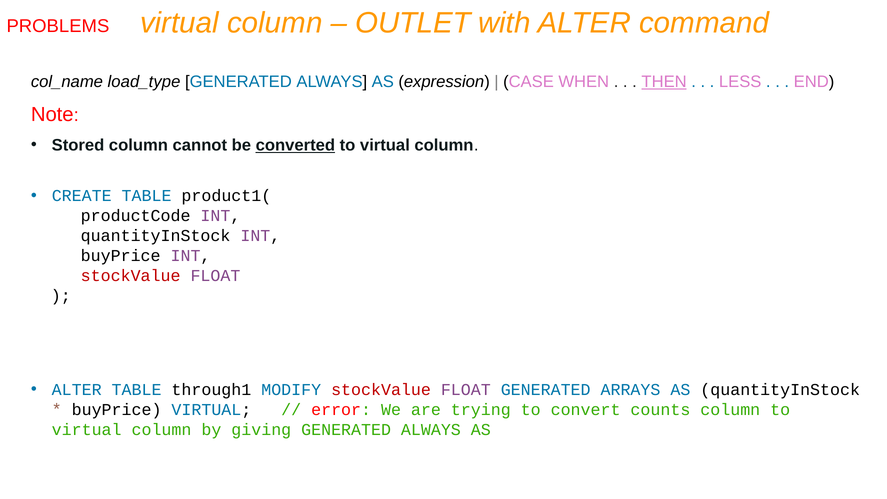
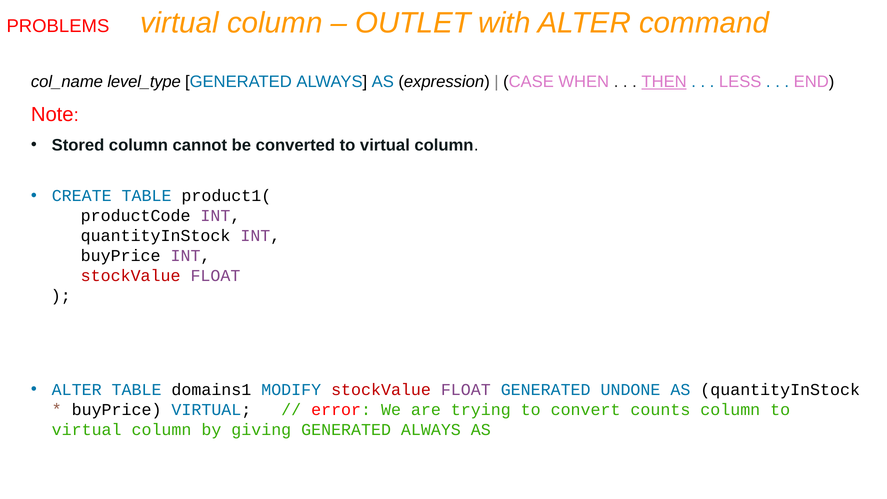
load_type: load_type -> level_type
converted underline: present -> none
through1: through1 -> domains1
ARRAYS: ARRAYS -> UNDONE
